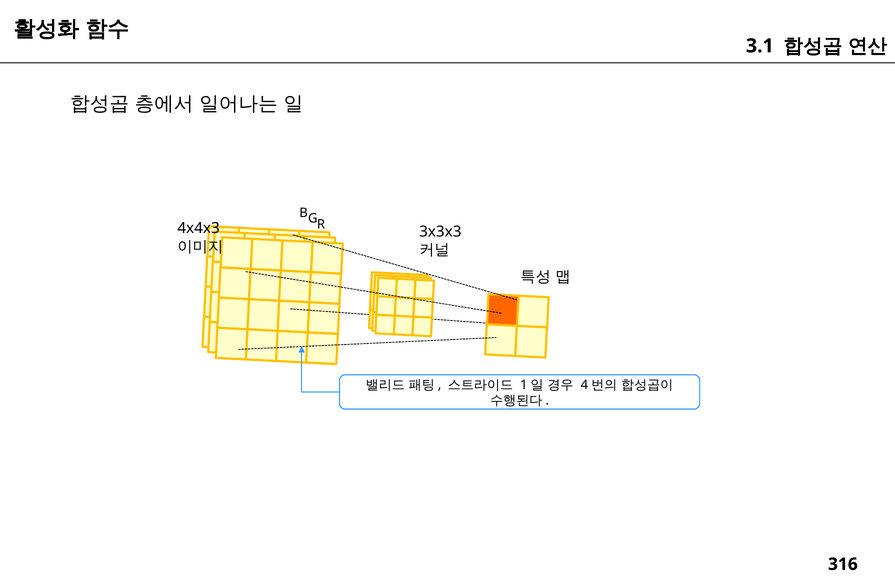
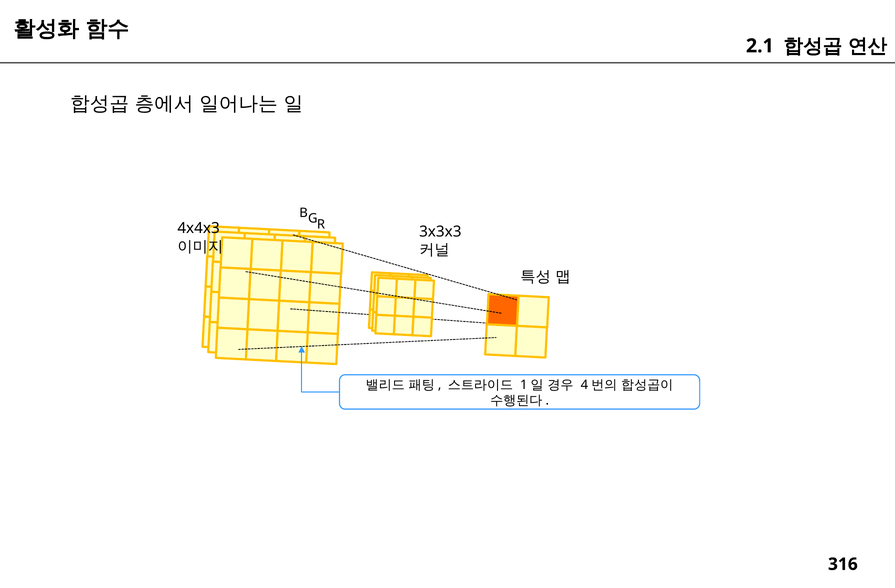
3.1: 3.1 -> 2.1
